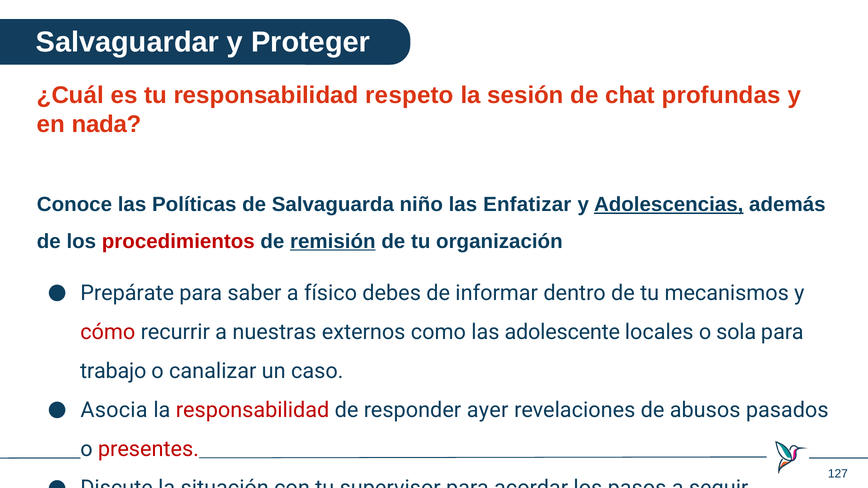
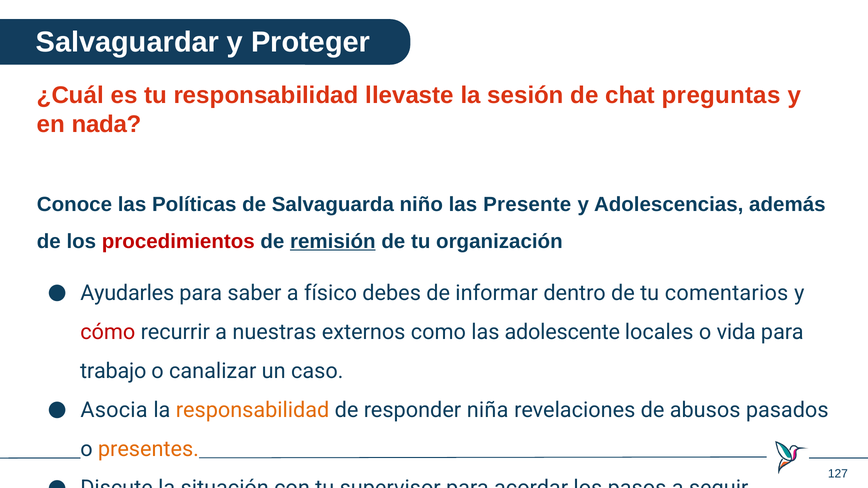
respeto: respeto -> llevaste
profundas: profundas -> preguntas
Enfatizar: Enfatizar -> Presente
Adolescencias underline: present -> none
Prepárate: Prepárate -> Ayudarles
mecanismos: mecanismos -> comentarios
locales o sola: sola -> vida
responsabilidad at (253, 410) colour: red -> orange
ayer: ayer -> niña
presentes colour: red -> orange
